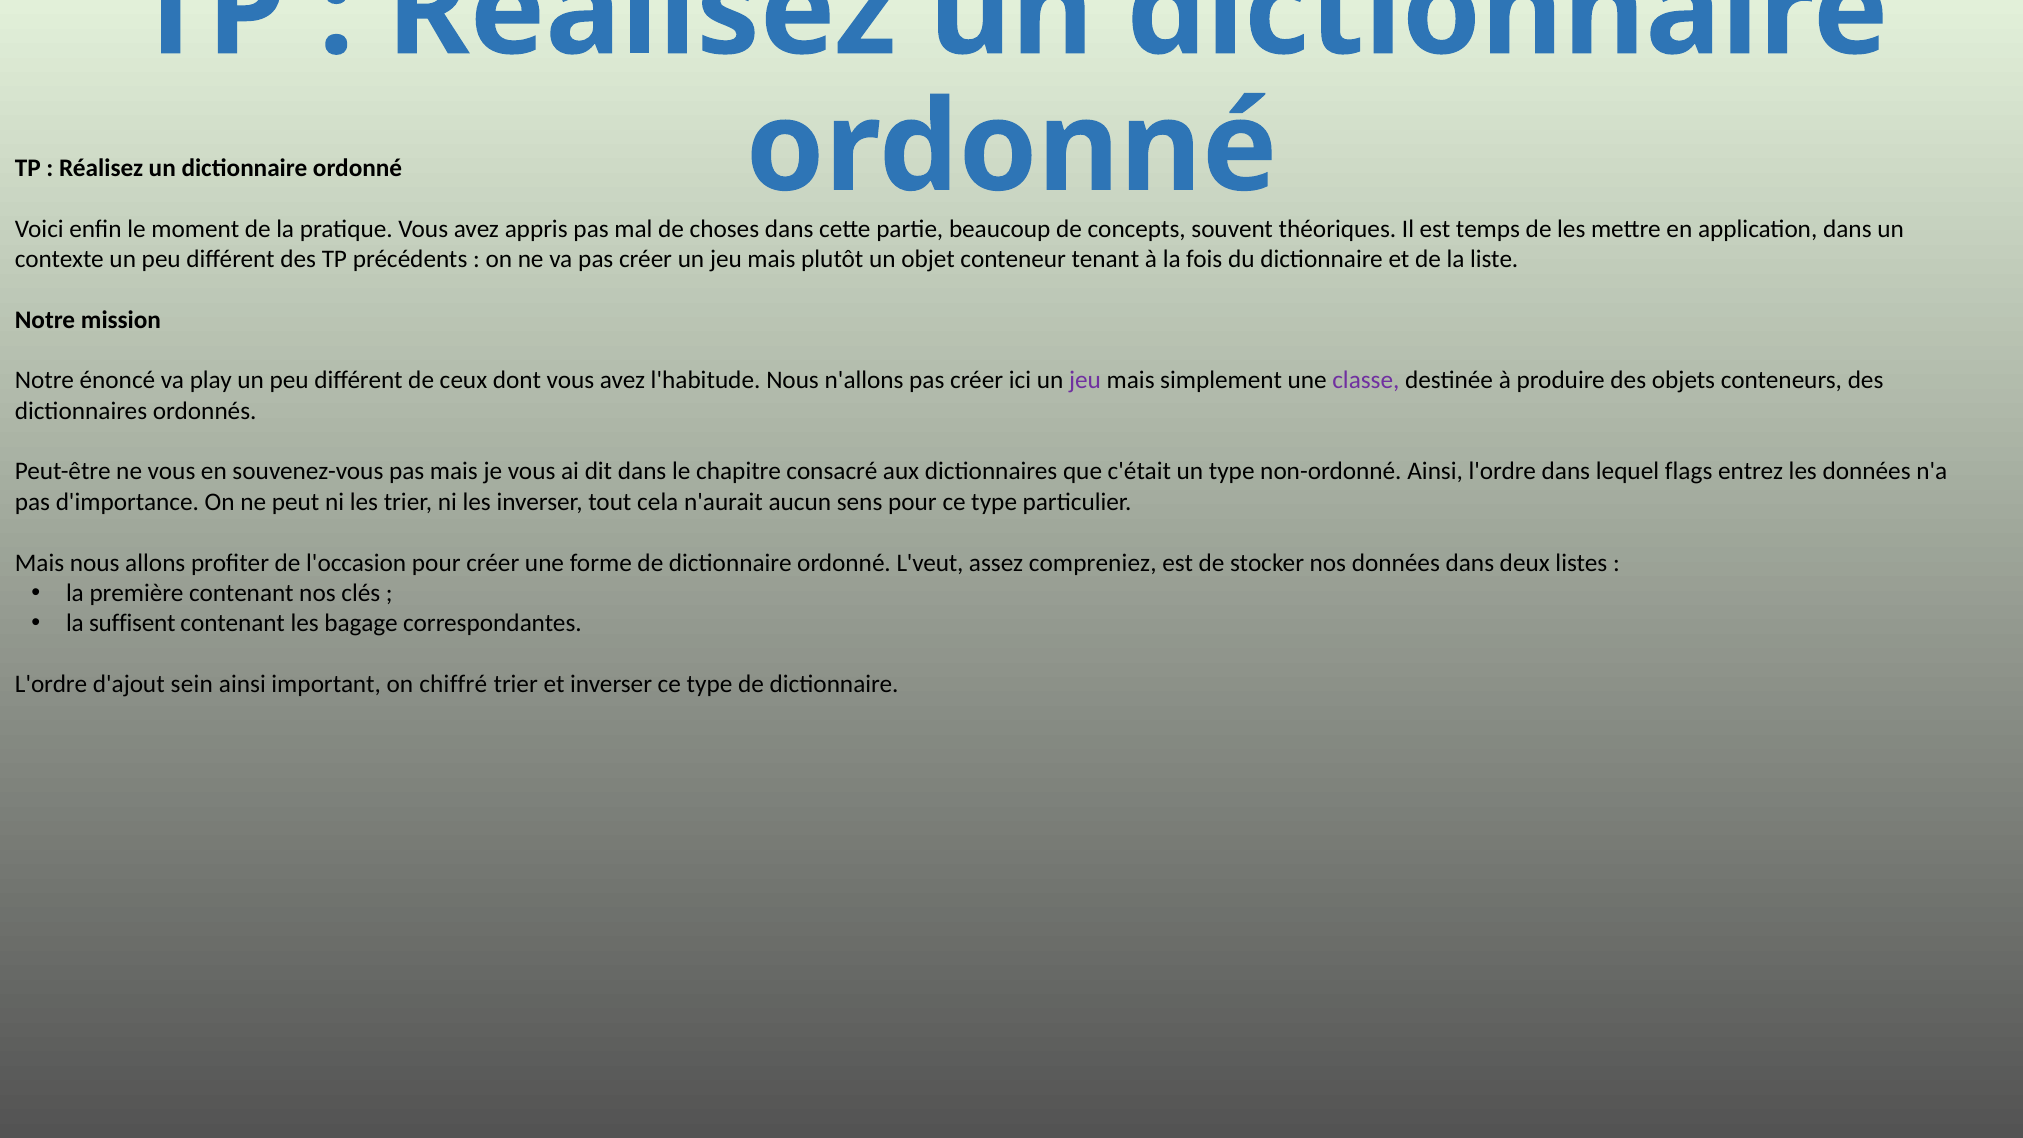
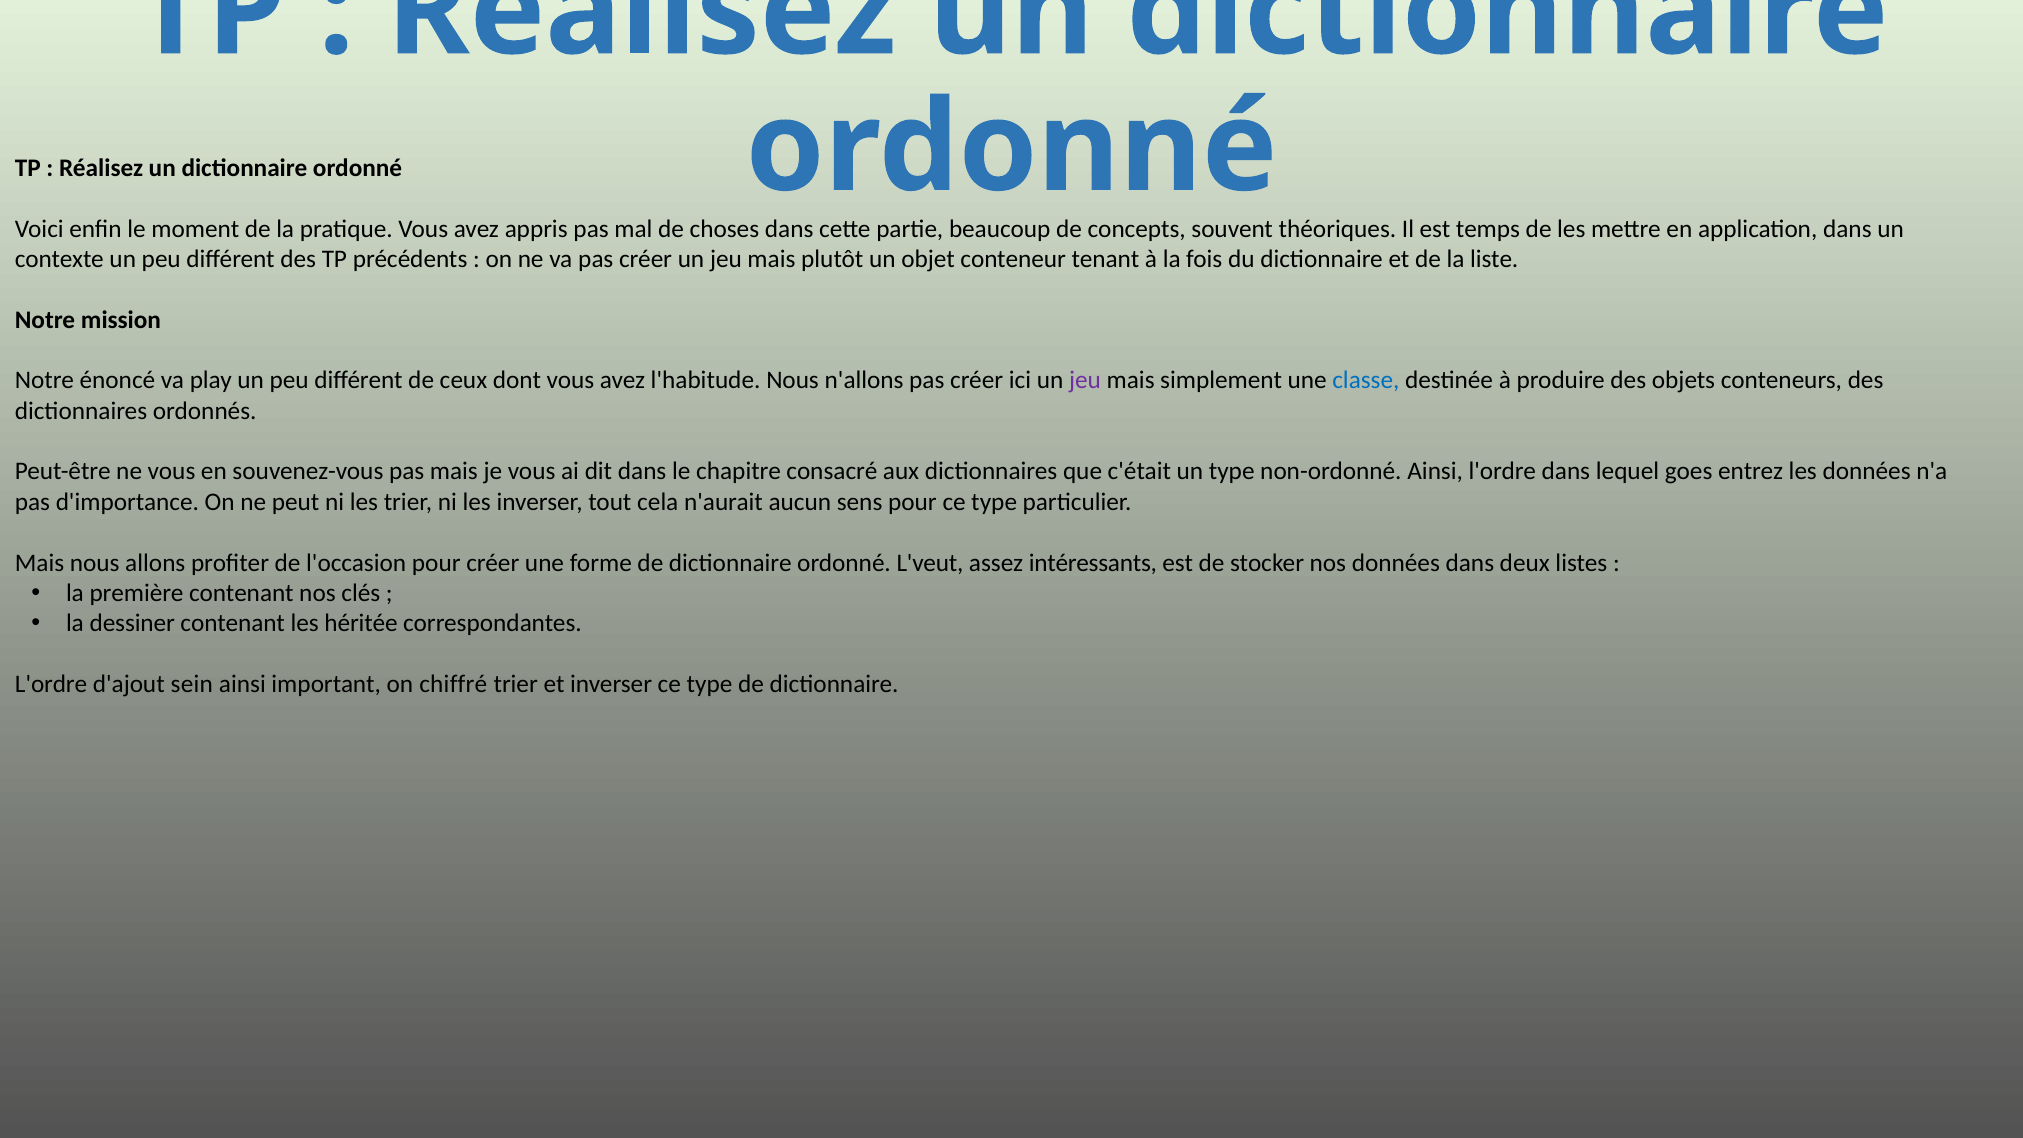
classe colour: purple -> blue
flags: flags -> goes
compreniez: compreniez -> intéressants
suffisent: suffisent -> dessiner
bagage: bagage -> héritée
